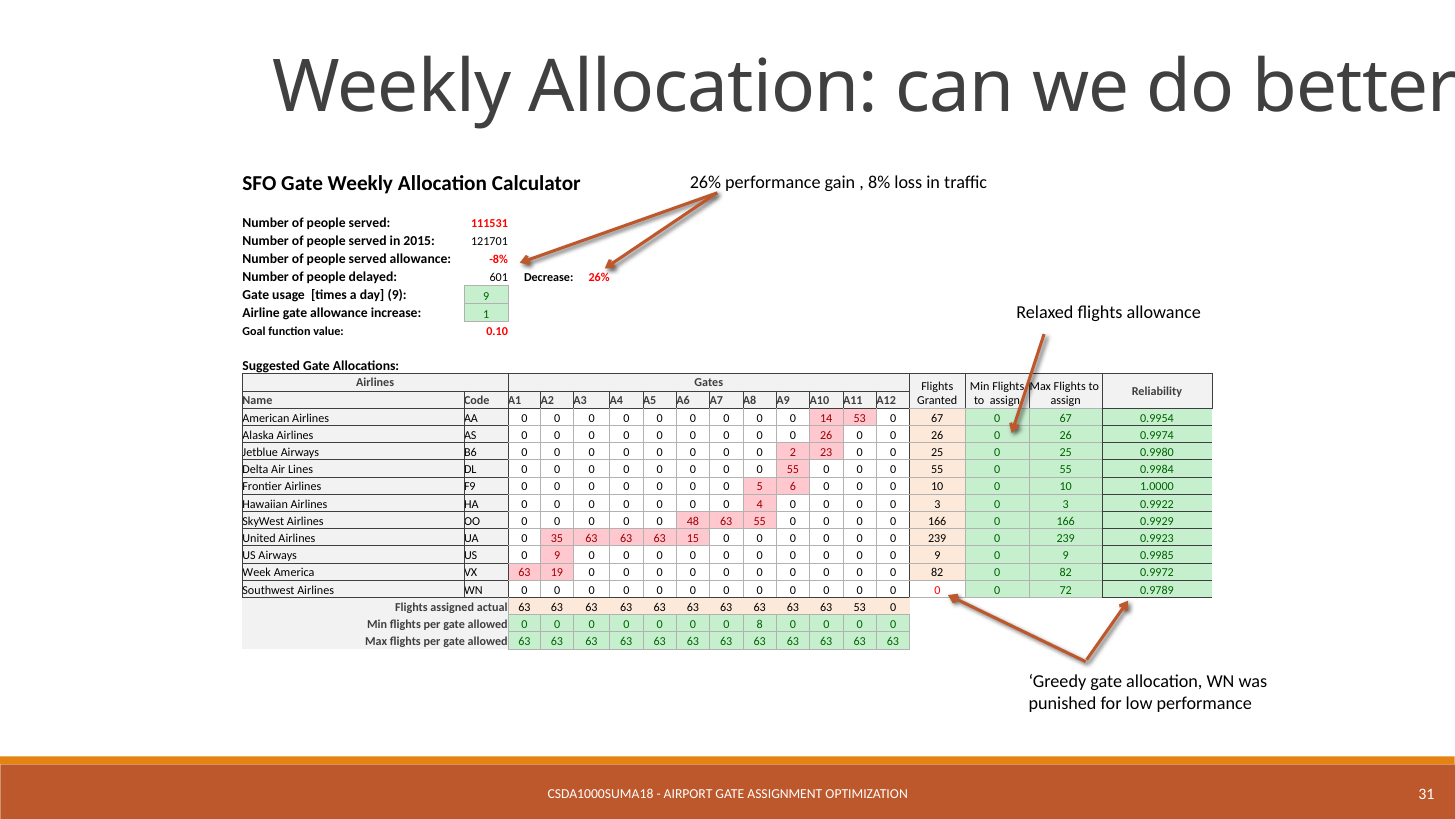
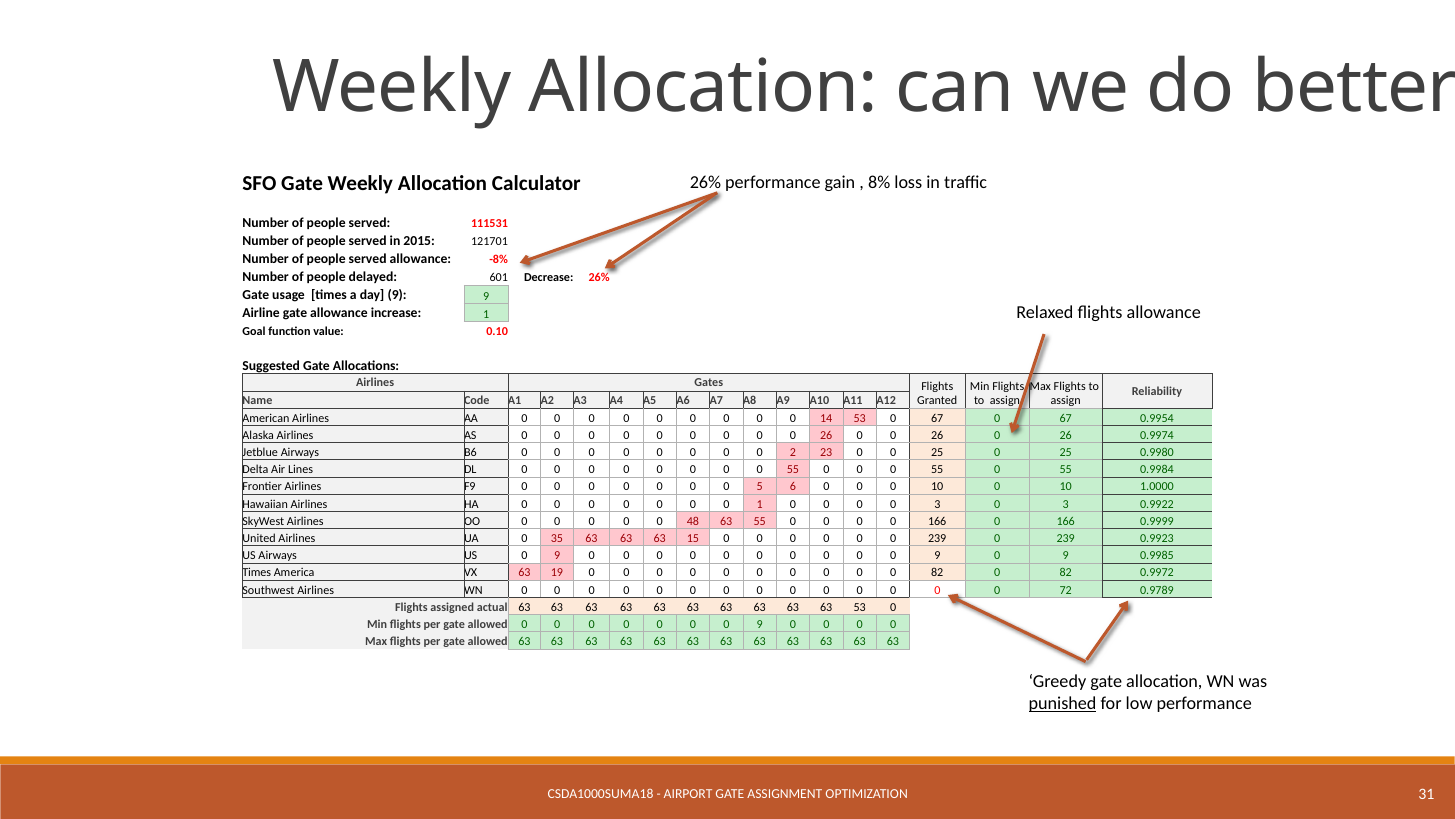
0 4: 4 -> 1
0.9929: 0.9929 -> 0.9999
Week at (257, 573): Week -> Times
8 at (760, 624): 8 -> 9
punished underline: none -> present
